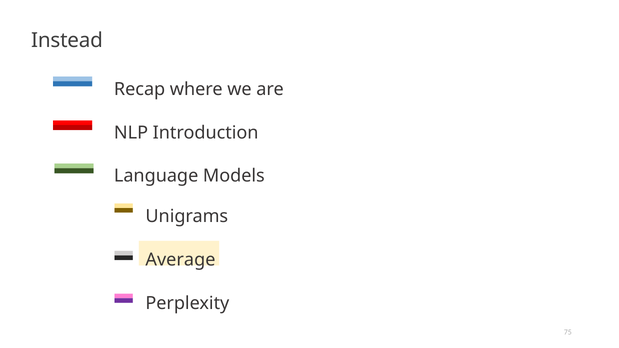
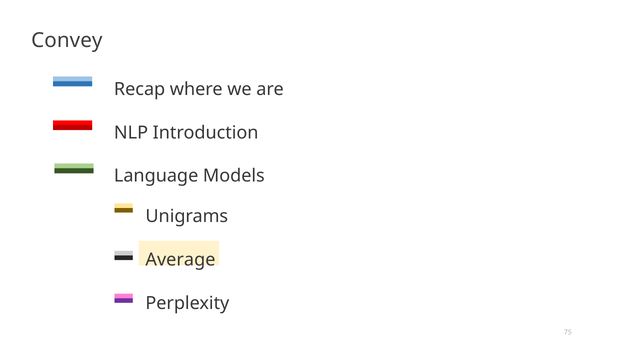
Instead: Instead -> Convey
